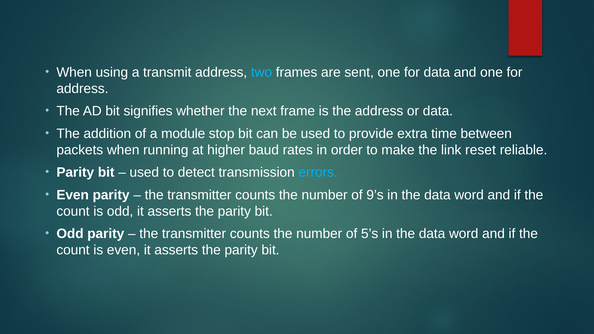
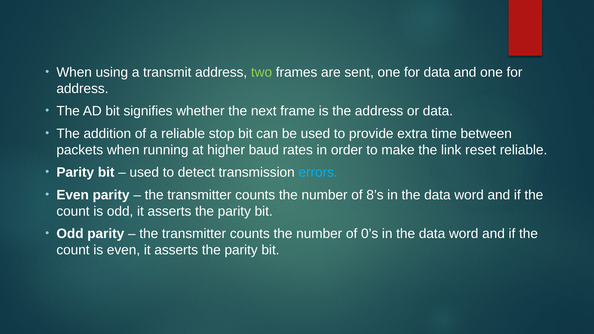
two colour: light blue -> light green
a module: module -> reliable
9’s: 9’s -> 8’s
5’s: 5’s -> 0’s
